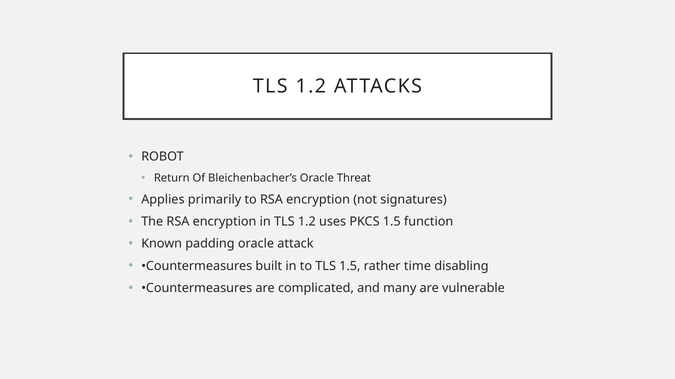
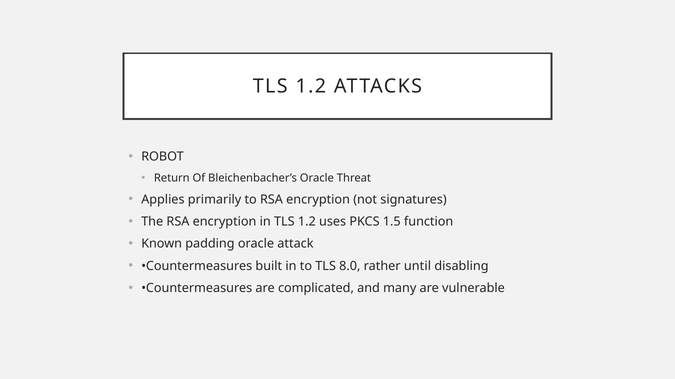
TLS 1.5: 1.5 -> 8.0
time: time -> until
